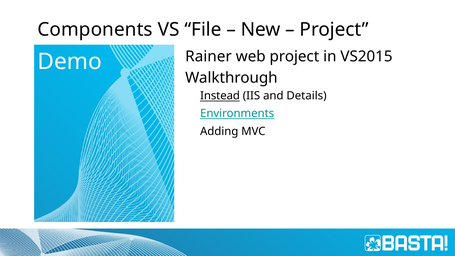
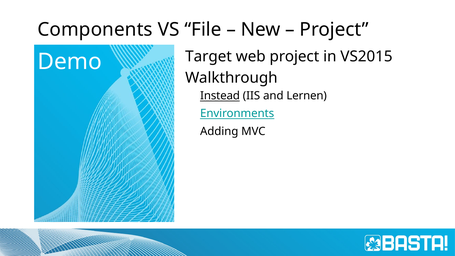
Rainer: Rainer -> Target
Details: Details -> Lernen
